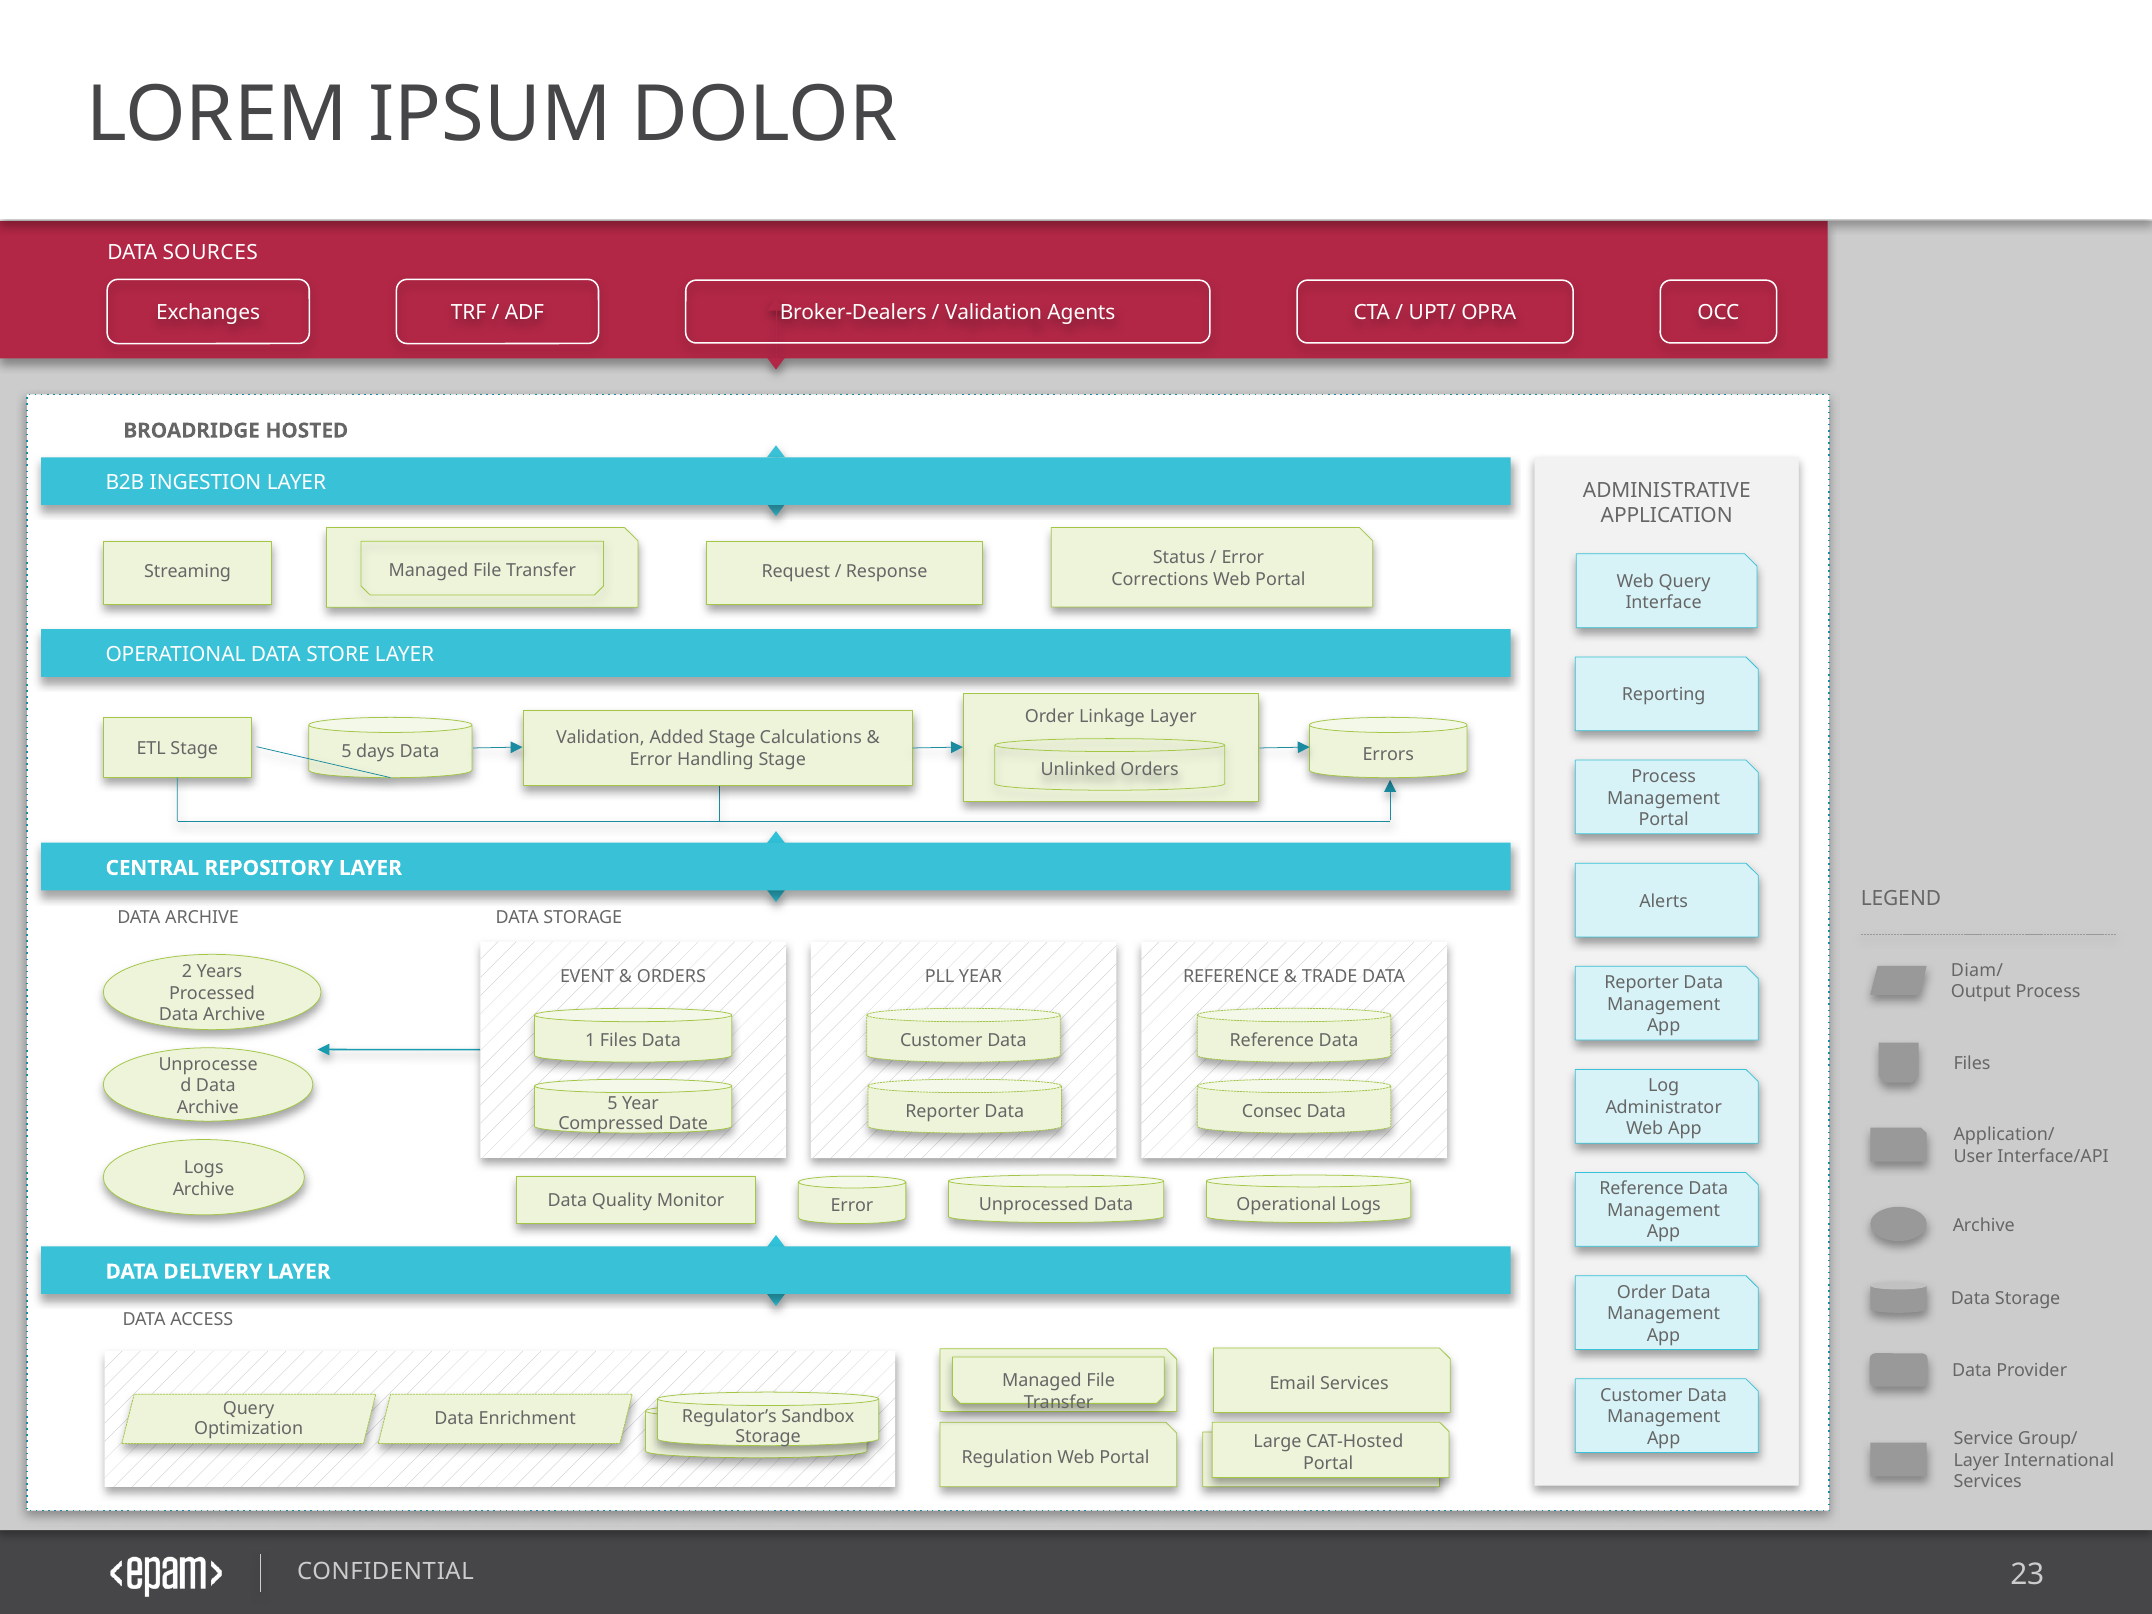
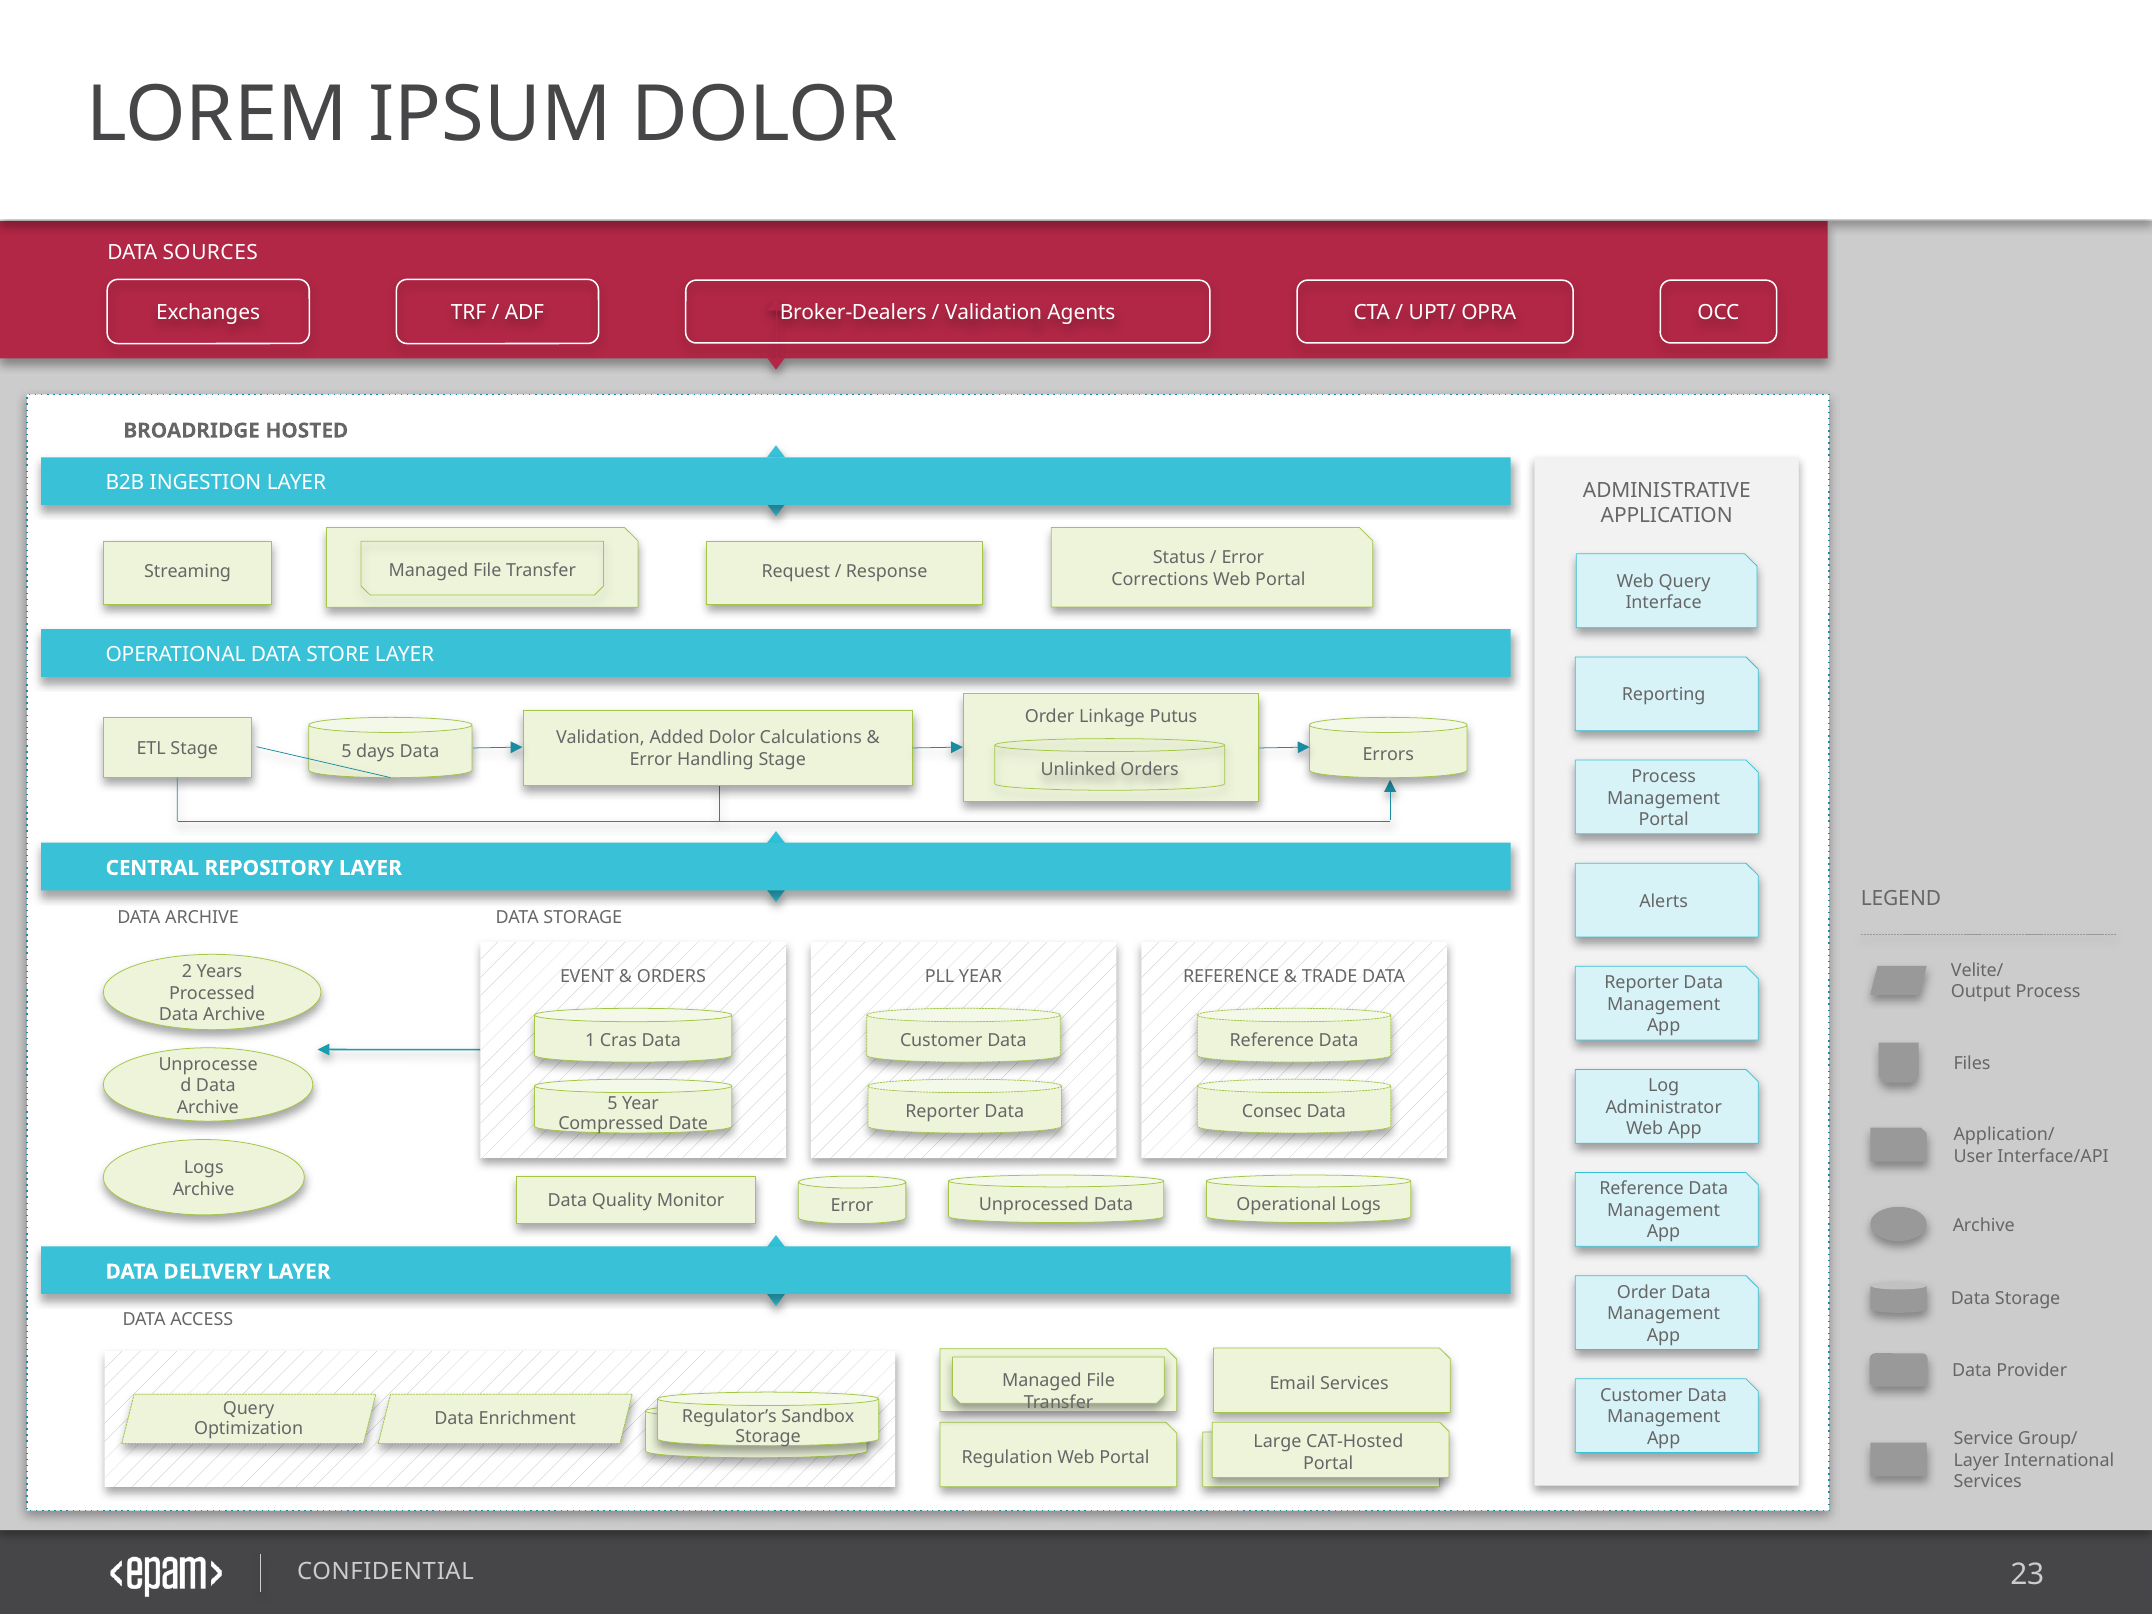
Linkage Layer: Layer -> Putus
Added Stage: Stage -> Dolor
Diam/: Diam/ -> Velite/
1 Files: Files -> Cras
